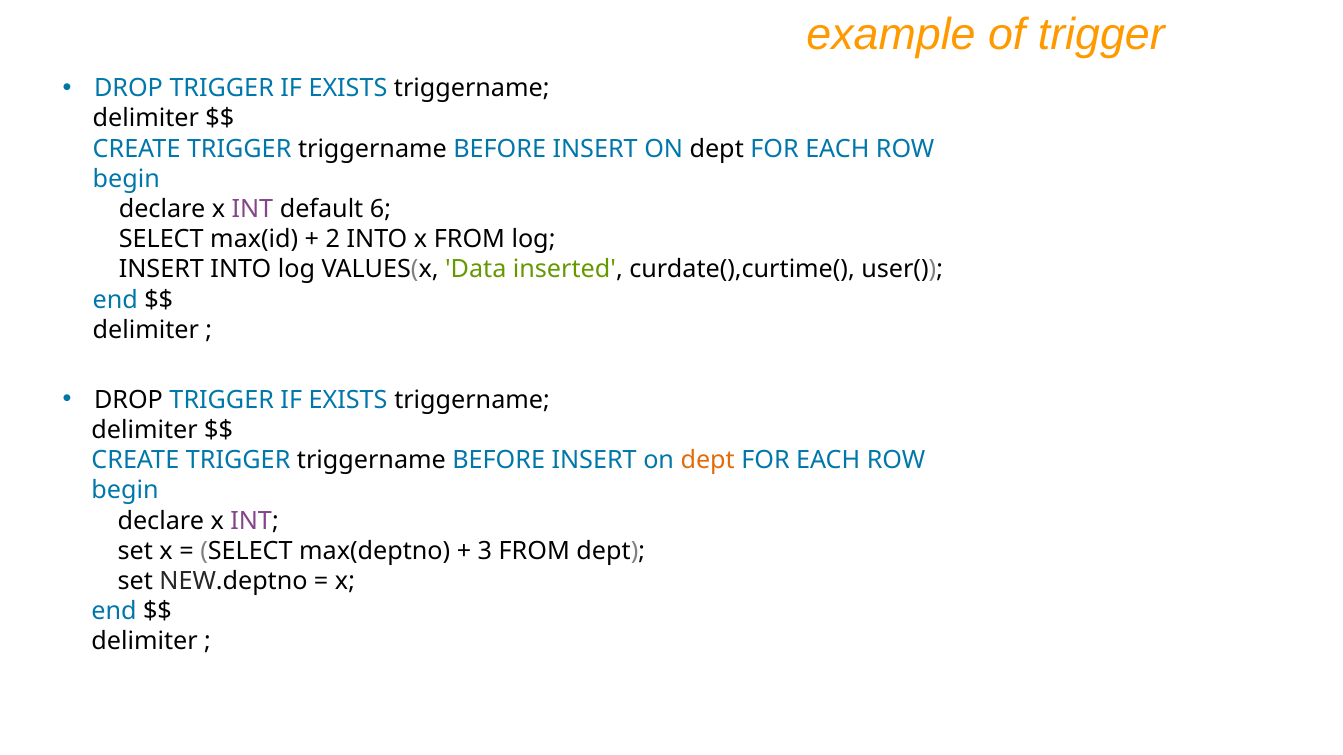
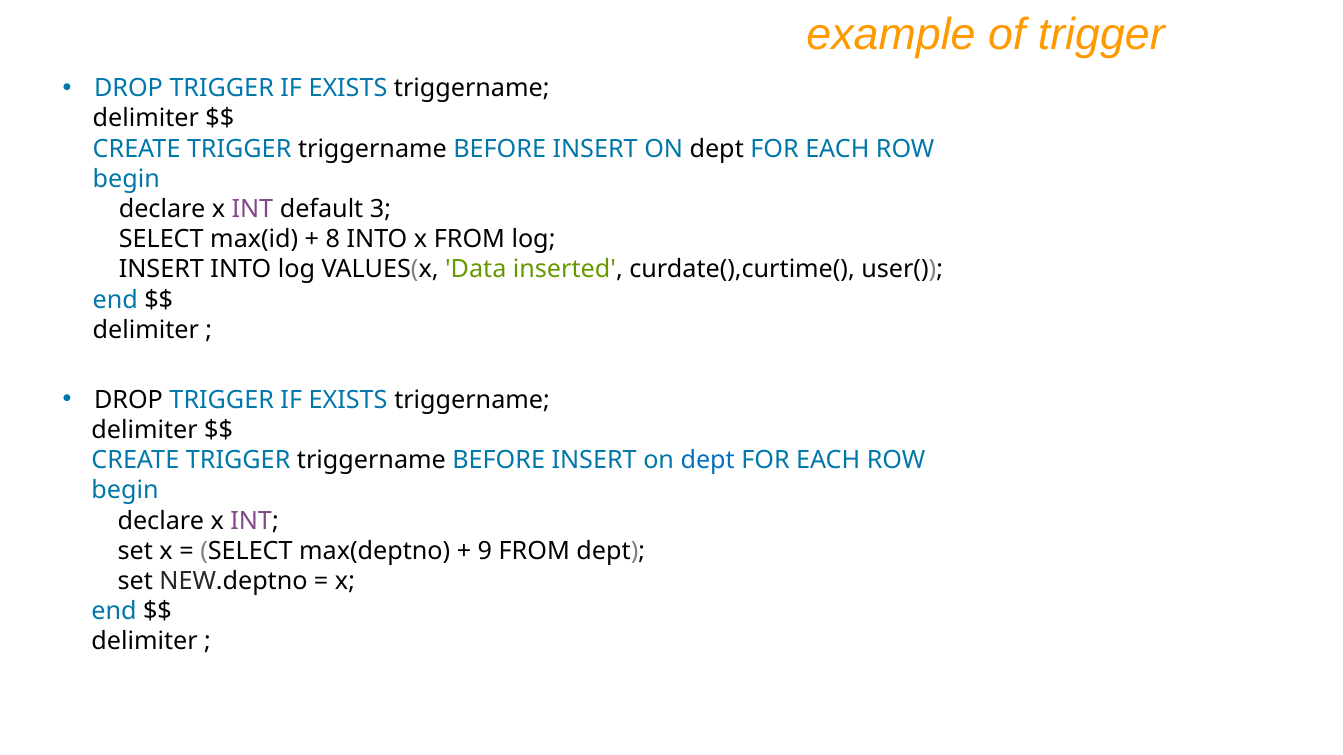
6: 6 -> 3
2: 2 -> 8
dept at (708, 461) colour: orange -> blue
3: 3 -> 9
